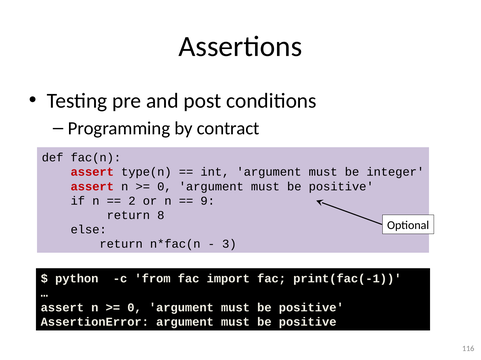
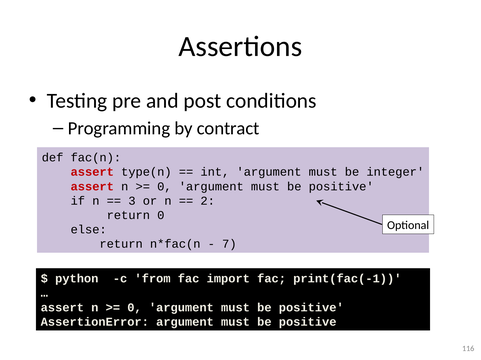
2: 2 -> 3
9: 9 -> 2
return 8: 8 -> 0
3: 3 -> 7
